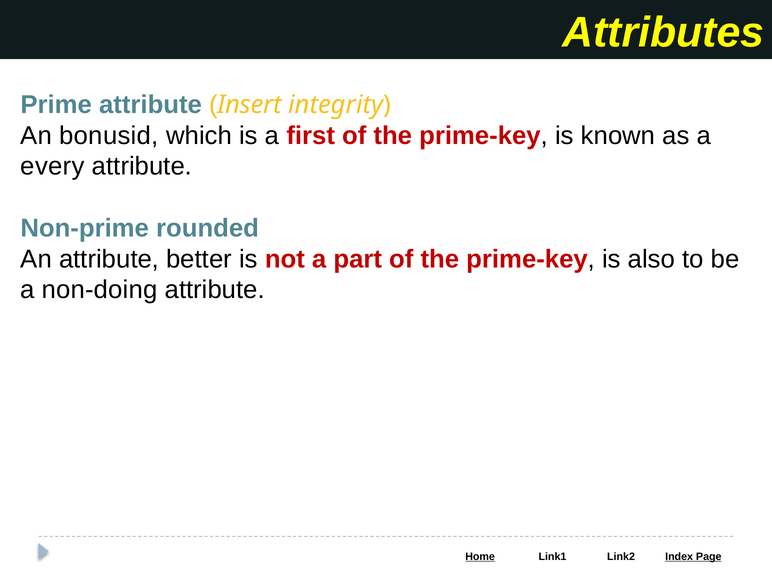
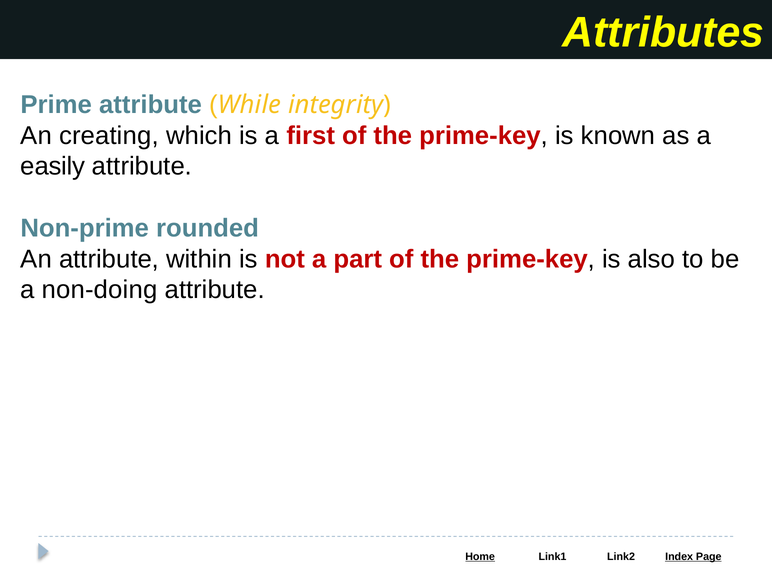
Insert: Insert -> While
bonusid: bonusid -> creating
every: every -> easily
better: better -> within
